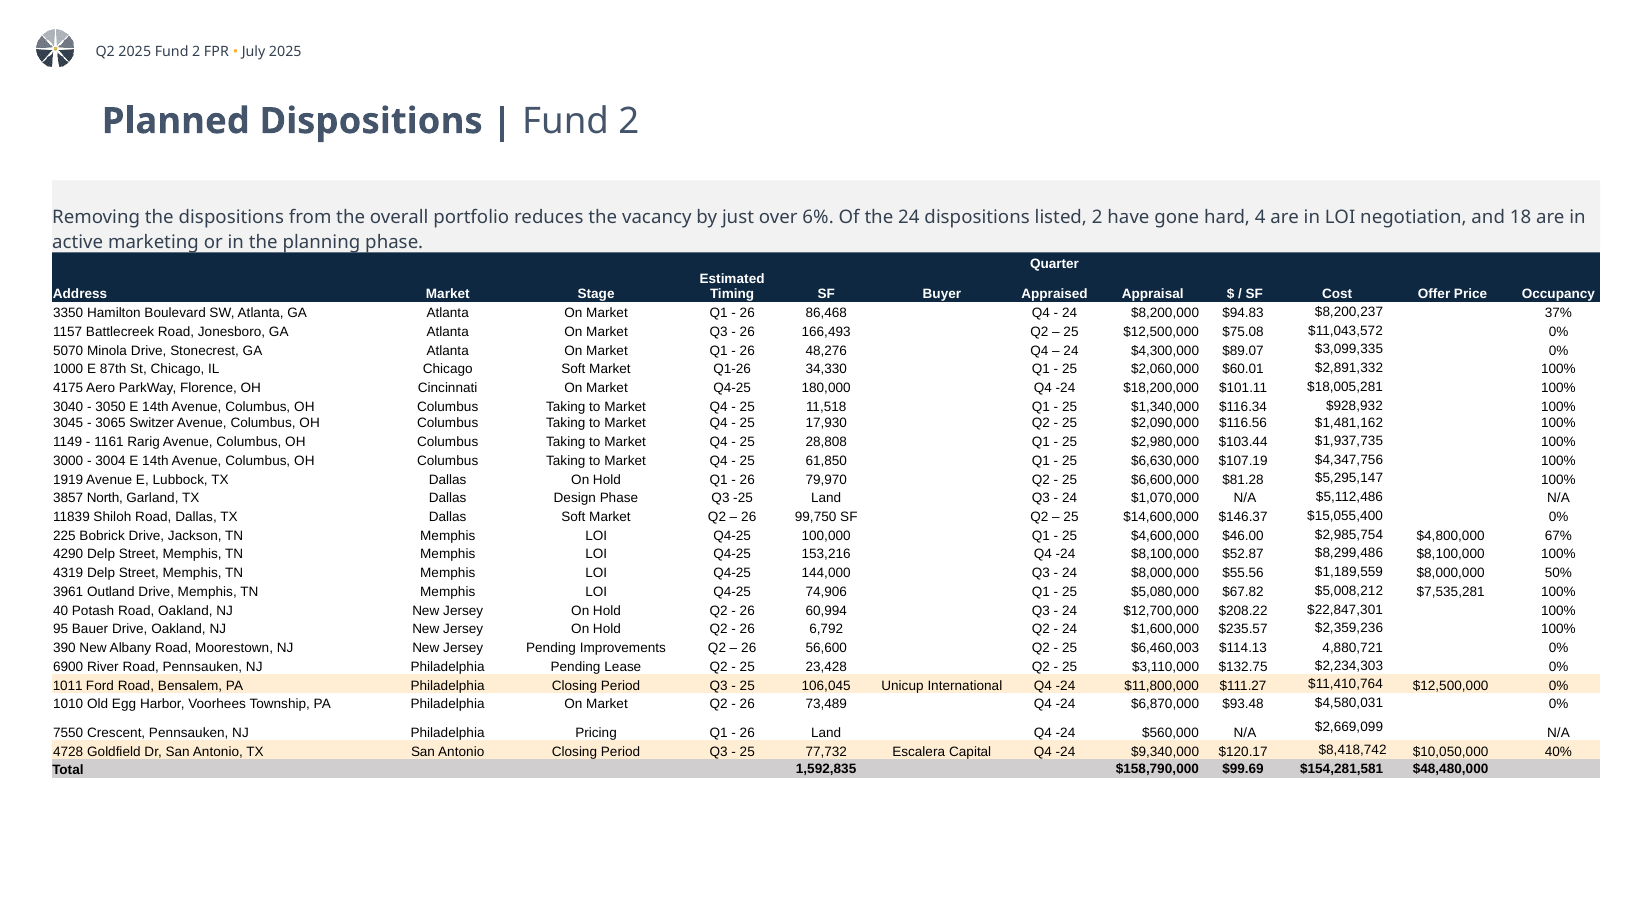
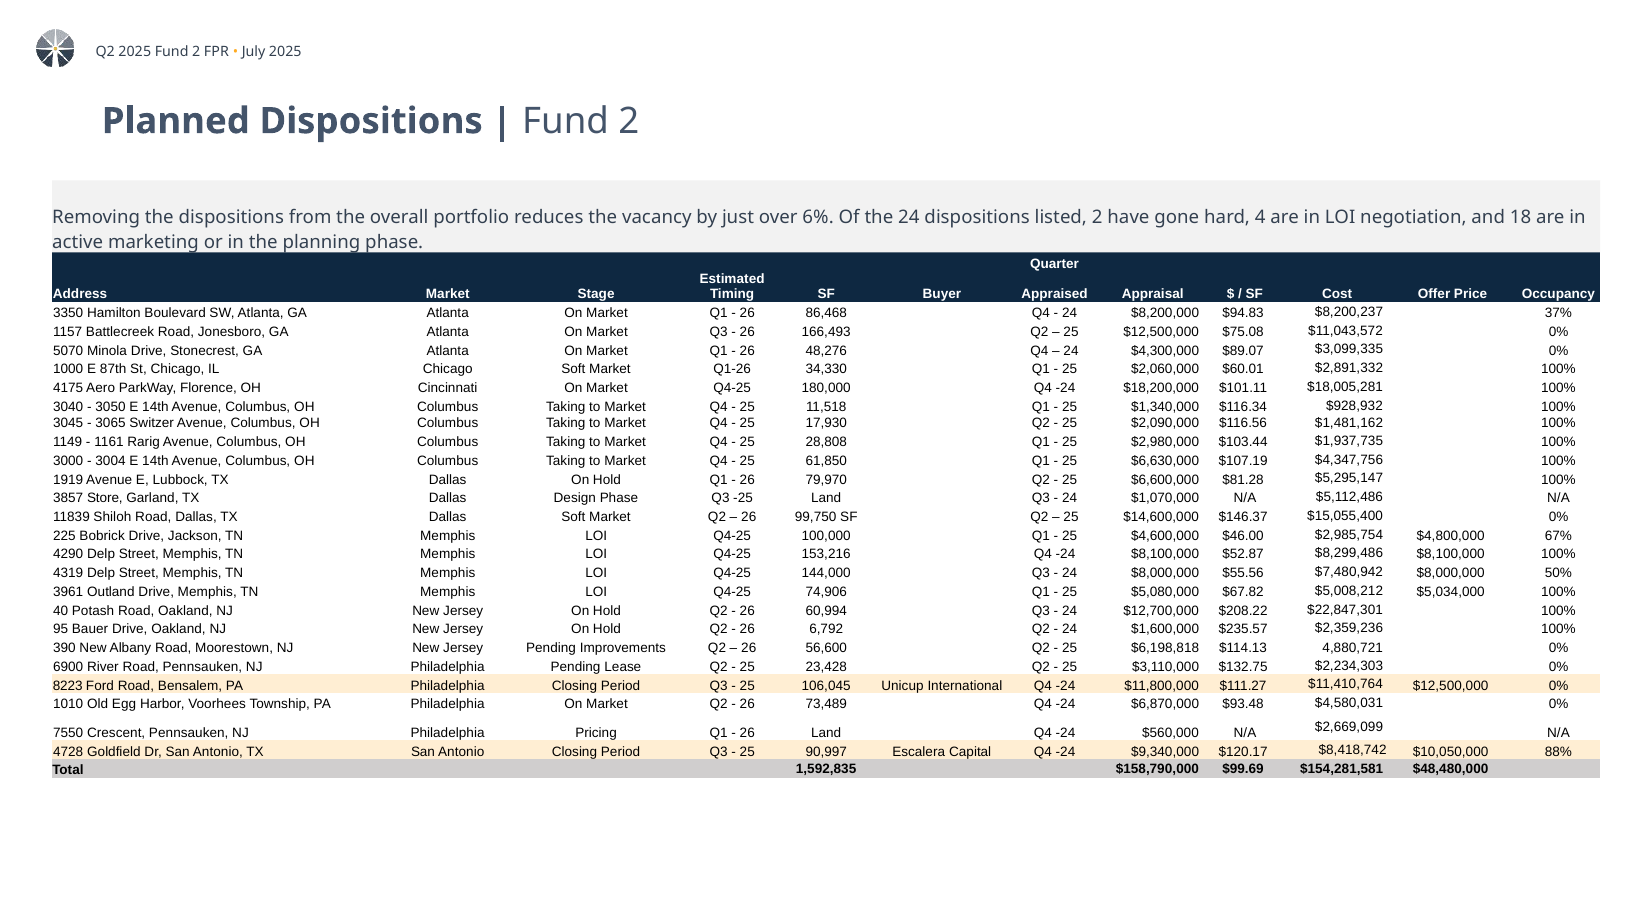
North: North -> Store
$1,189,559: $1,189,559 -> $7,480,942
$7,535,281: $7,535,281 -> $5,034,000
$6,460,003: $6,460,003 -> $6,198,818
1011: 1011 -> 8223
77,732: 77,732 -> 90,997
40%: 40% -> 88%
